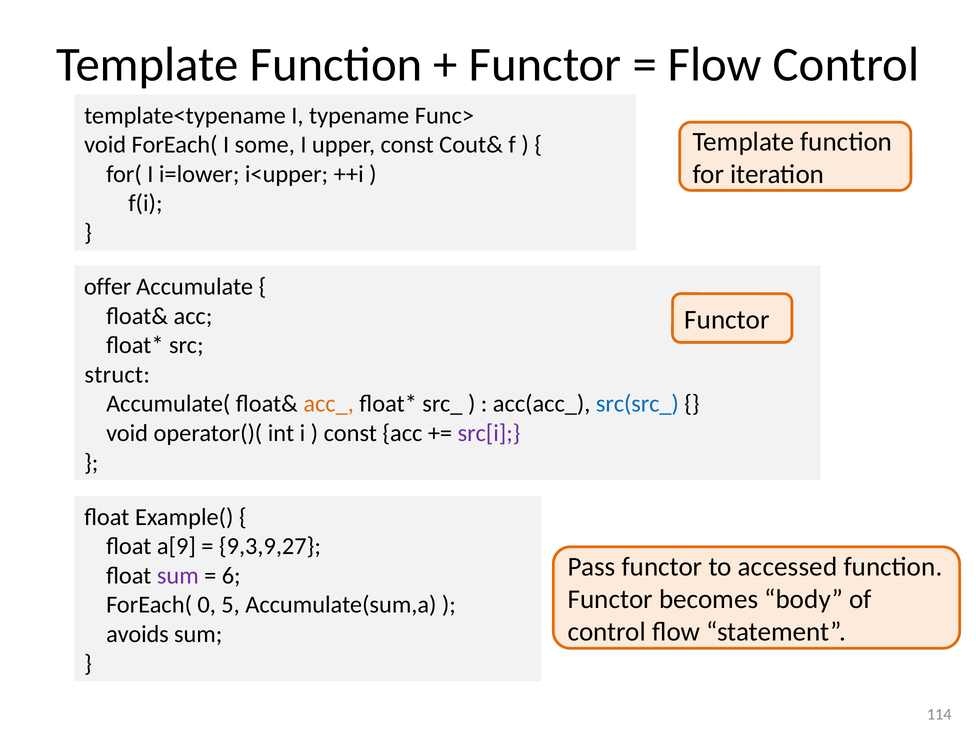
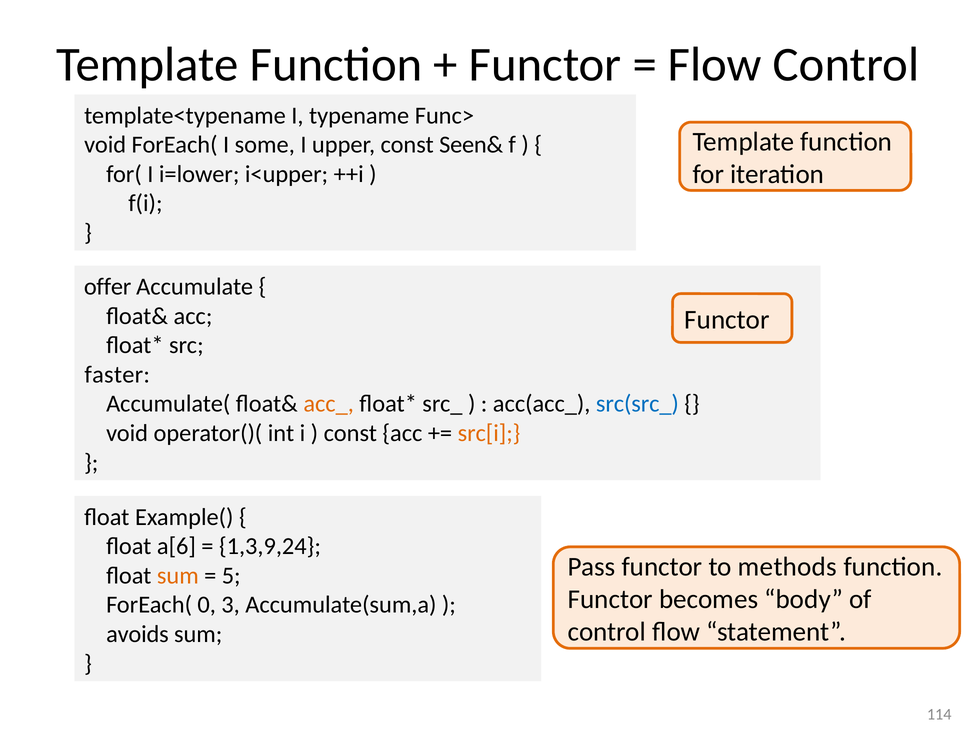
Cout&: Cout& -> Seen&
struct: struct -> faster
src[i colour: purple -> orange
a[9: a[9 -> a[6
9,3,9,27: 9,3,9,27 -> 1,3,9,24
accessed: accessed -> methods
sum at (178, 576) colour: purple -> orange
6: 6 -> 5
5: 5 -> 3
